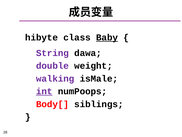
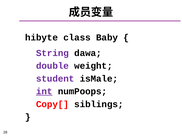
Baby underline: present -> none
walking: walking -> student
Body[: Body[ -> Copy[
